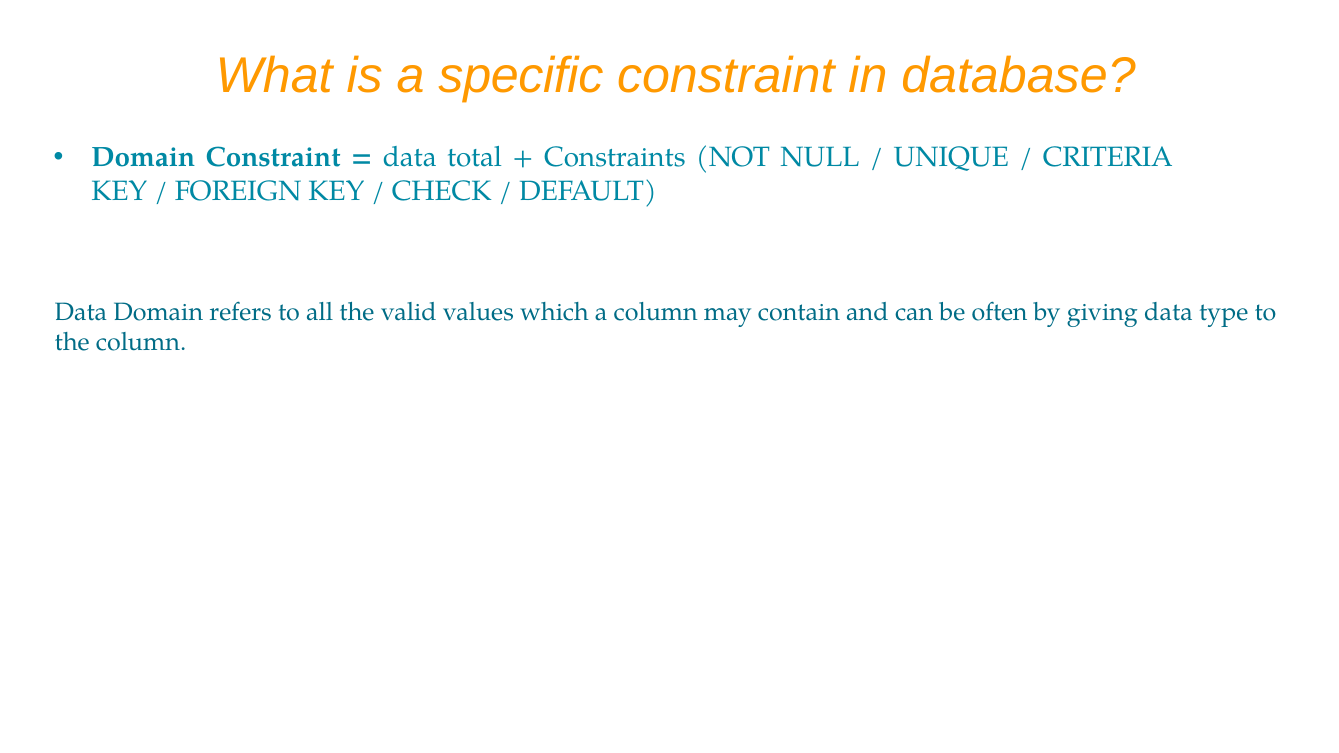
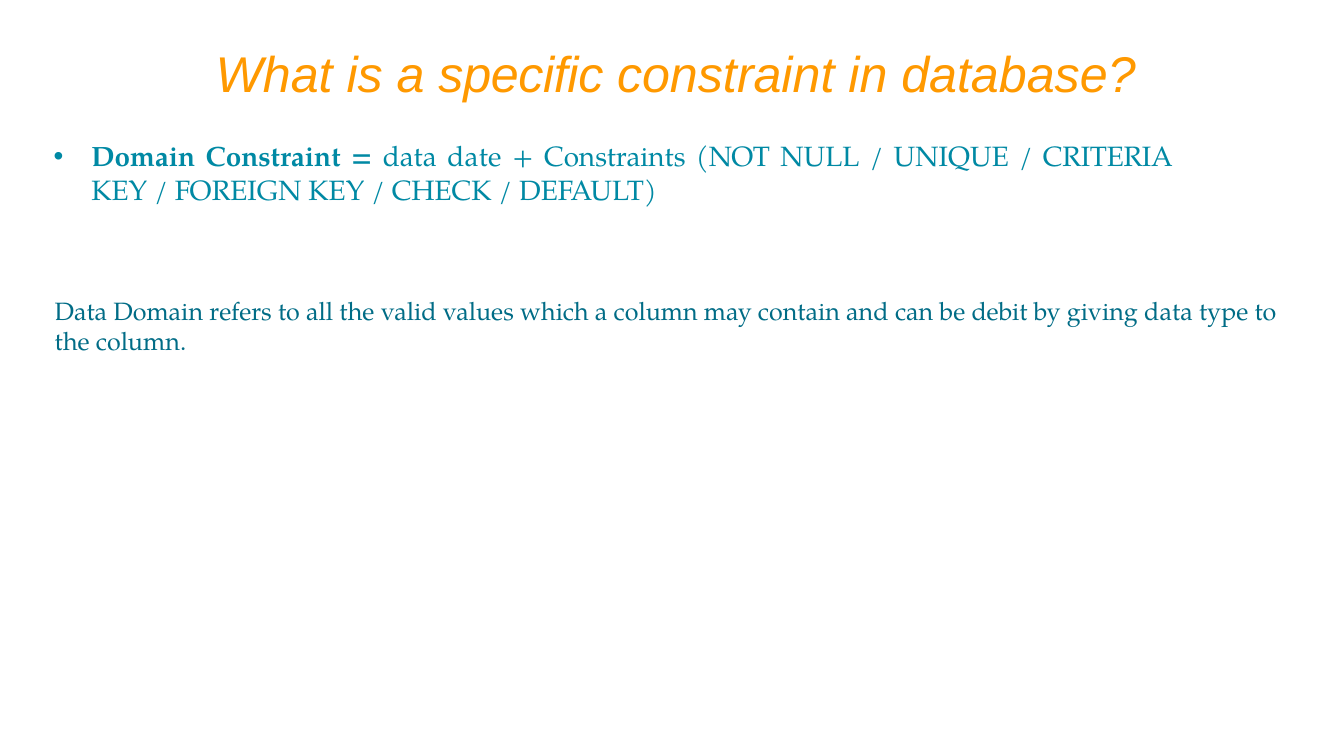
total: total -> date
often: often -> debit
